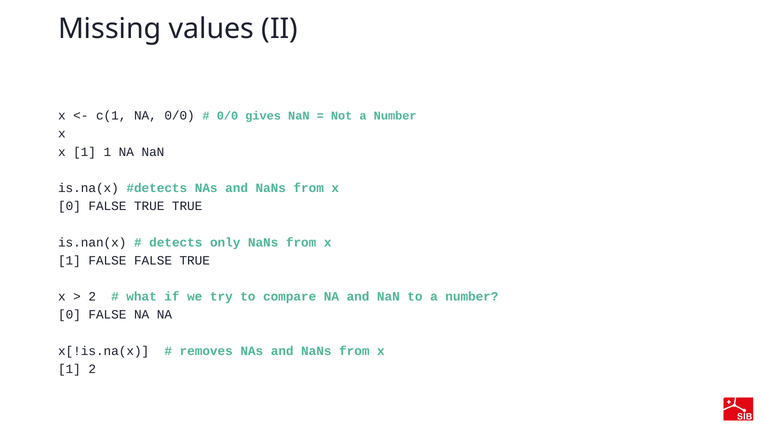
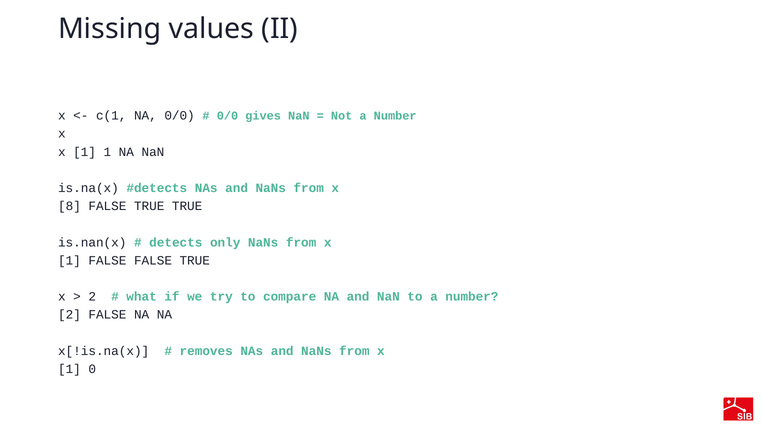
0 at (69, 206): 0 -> 8
0 at (69, 315): 0 -> 2
1 2: 2 -> 0
